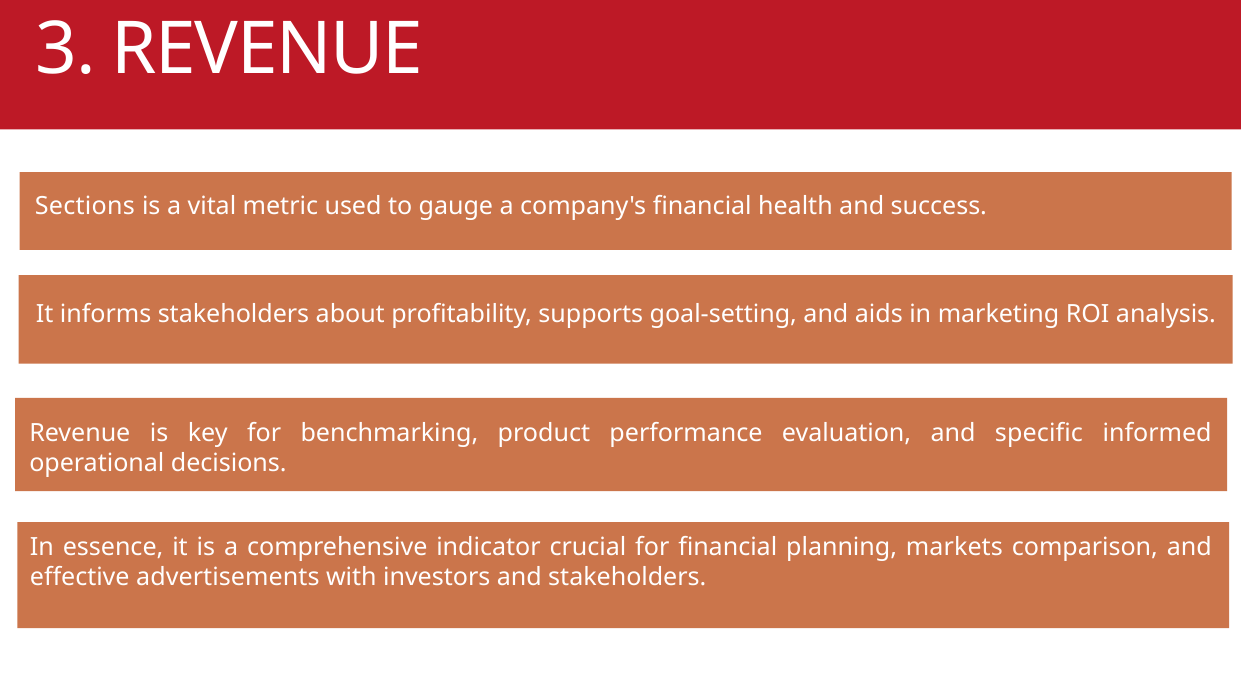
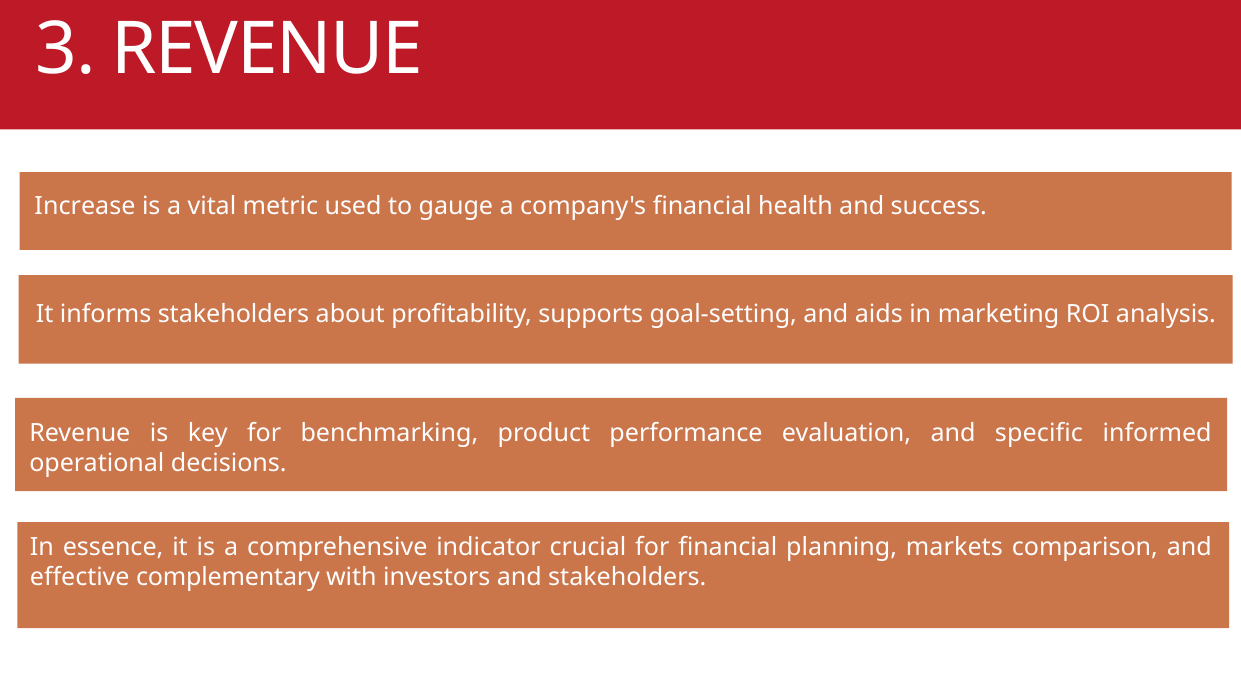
Sections: Sections -> Increase
advertisements: advertisements -> complementary
